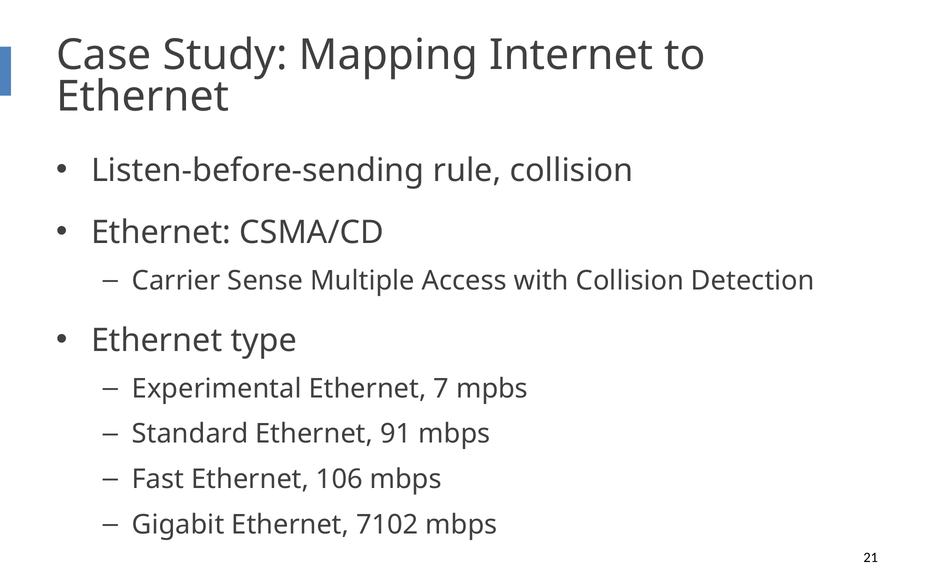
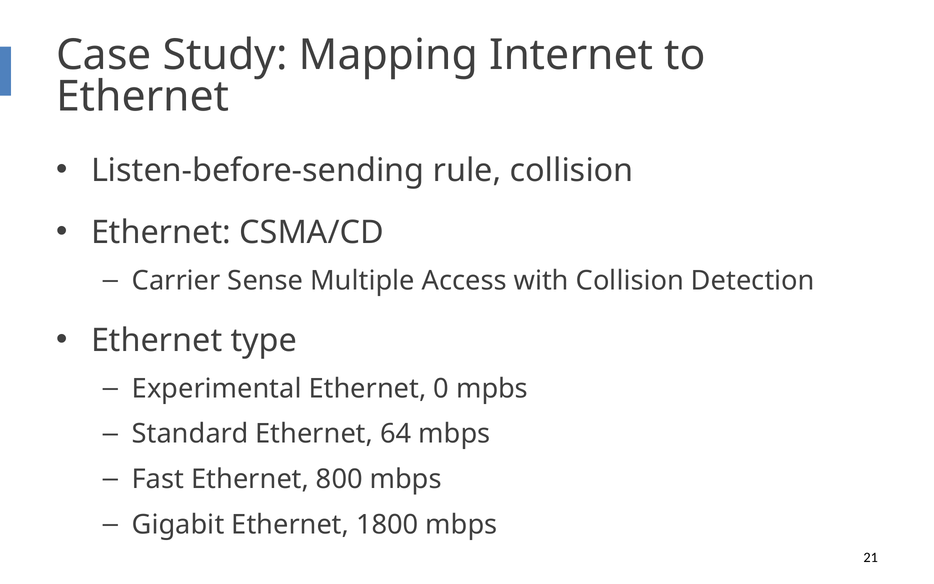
7: 7 -> 0
91: 91 -> 64
106: 106 -> 800
7102: 7102 -> 1800
